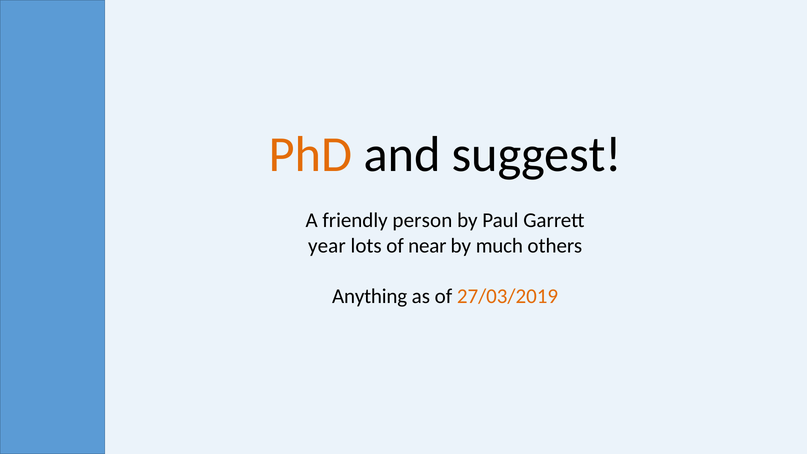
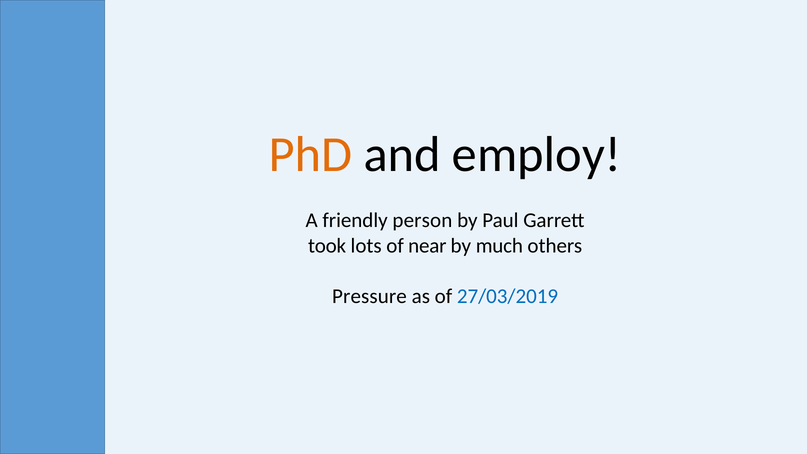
suggest: suggest -> employ
year: year -> took
Anything: Anything -> Pressure
27/03/2019 colour: orange -> blue
